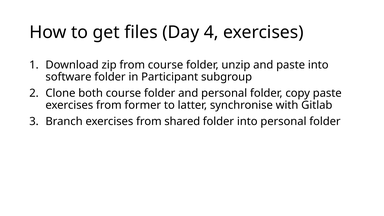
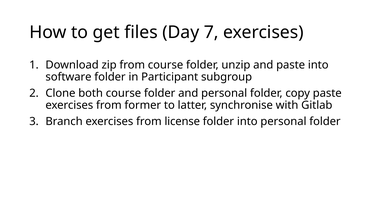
4: 4 -> 7
shared: shared -> license
